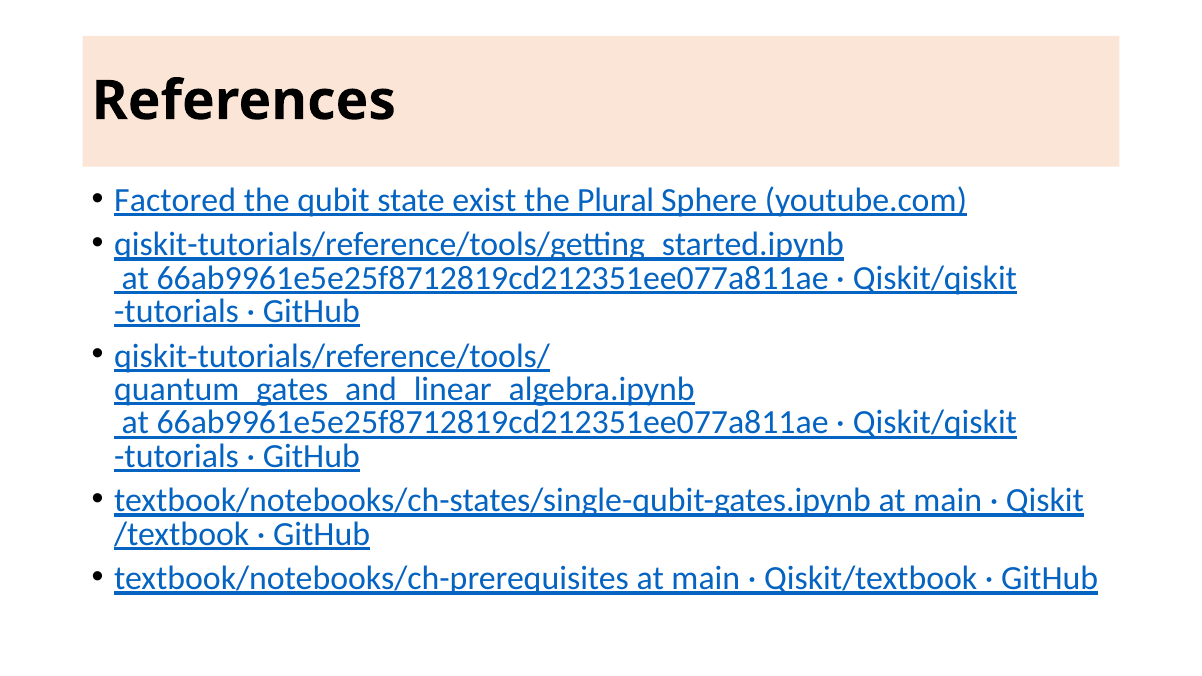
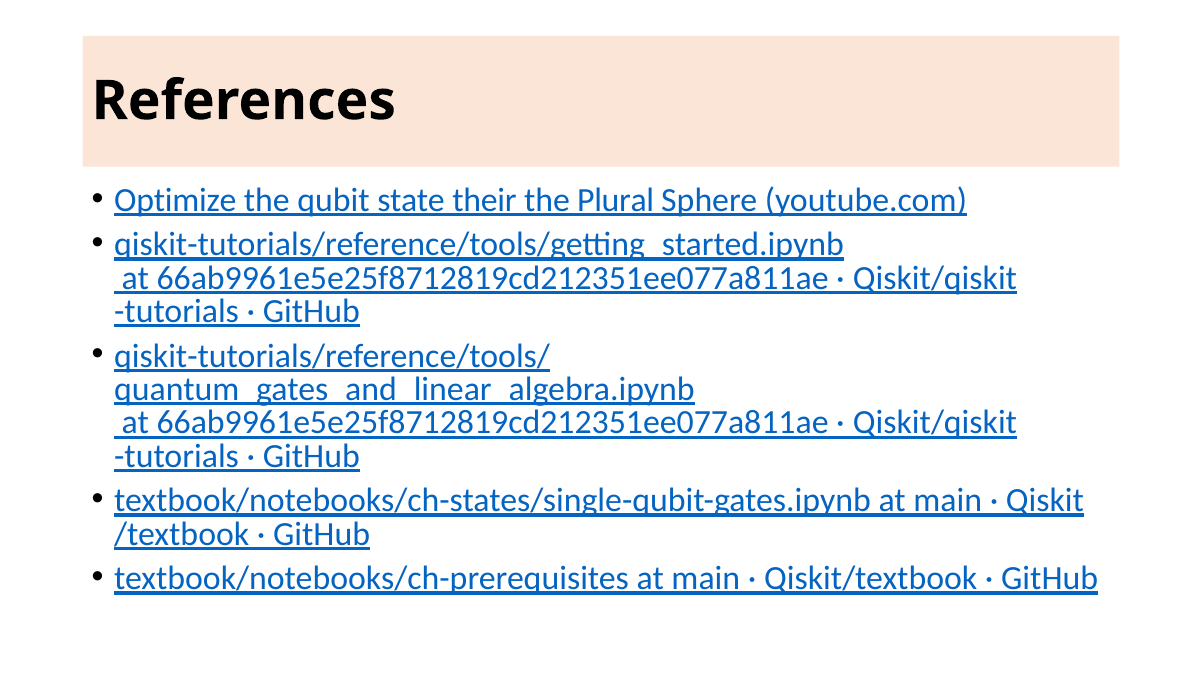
Factored: Factored -> Optimize
exist: exist -> their
